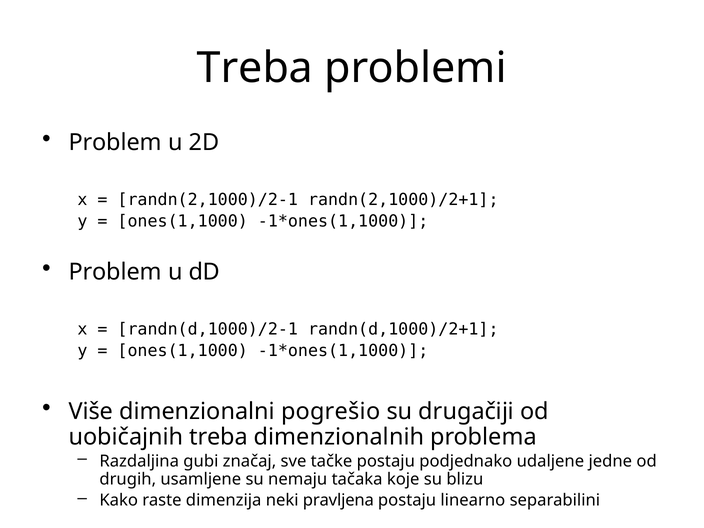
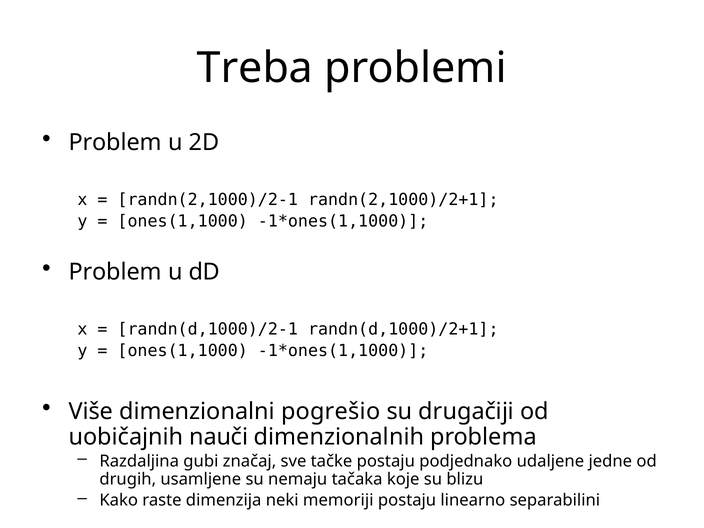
uobičajnih treba: treba -> nauči
pravljena: pravljena -> memoriji
